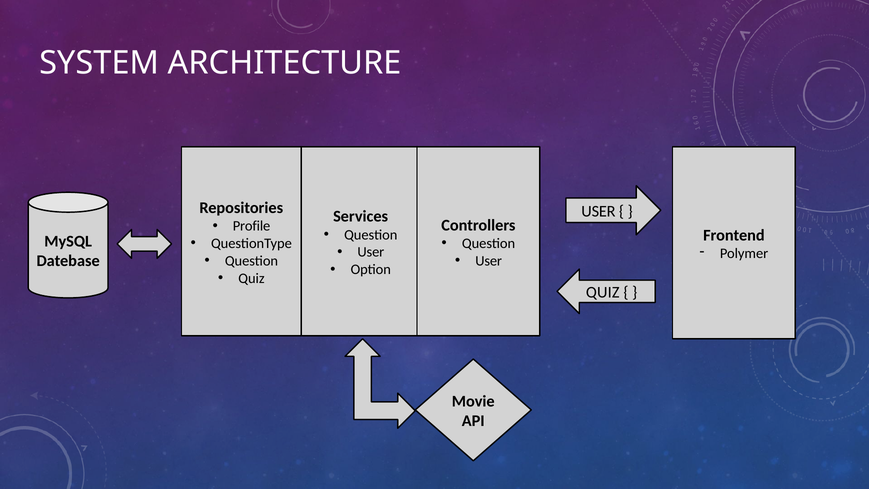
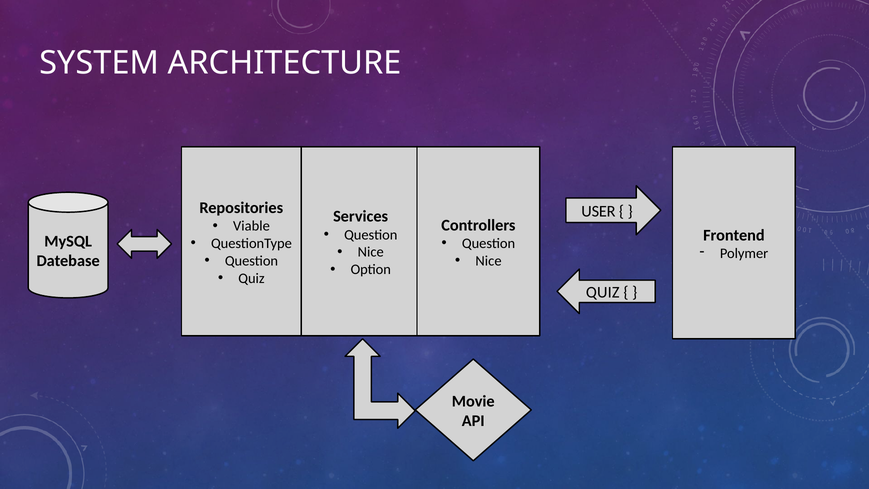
Profile: Profile -> Viable
User at (371, 252): User -> Nice
User at (489, 261): User -> Nice
